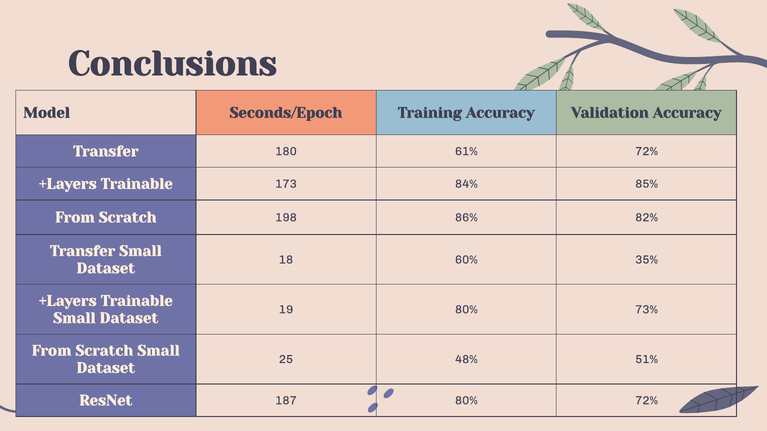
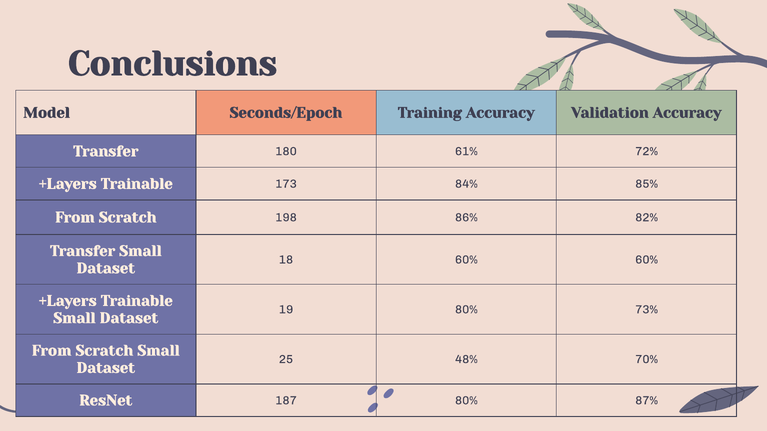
60% 35%: 35% -> 60%
51%: 51% -> 70%
80% 72%: 72% -> 87%
